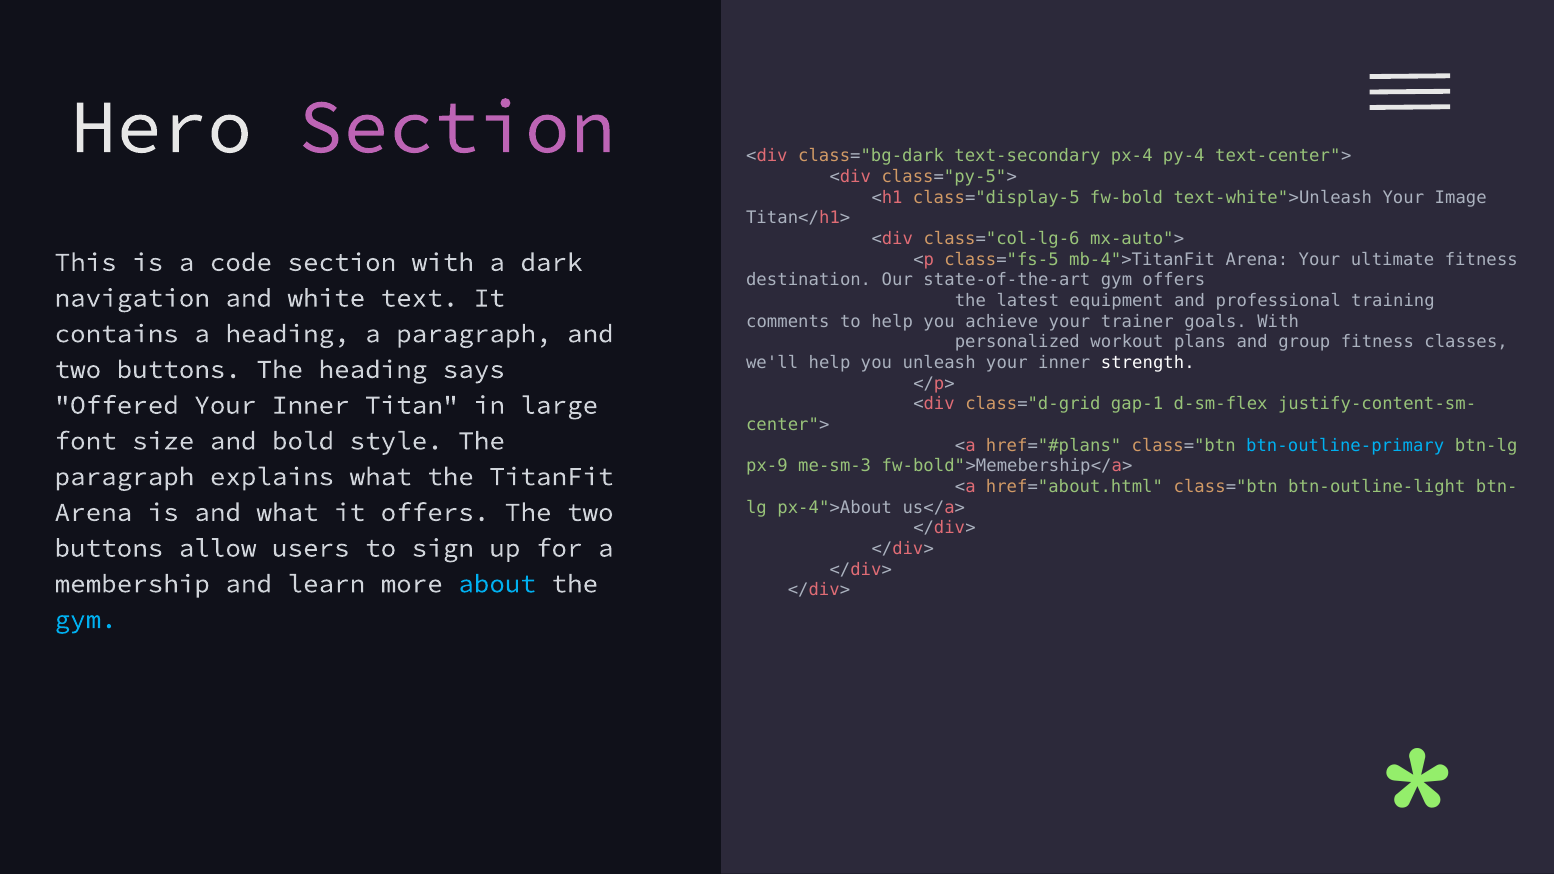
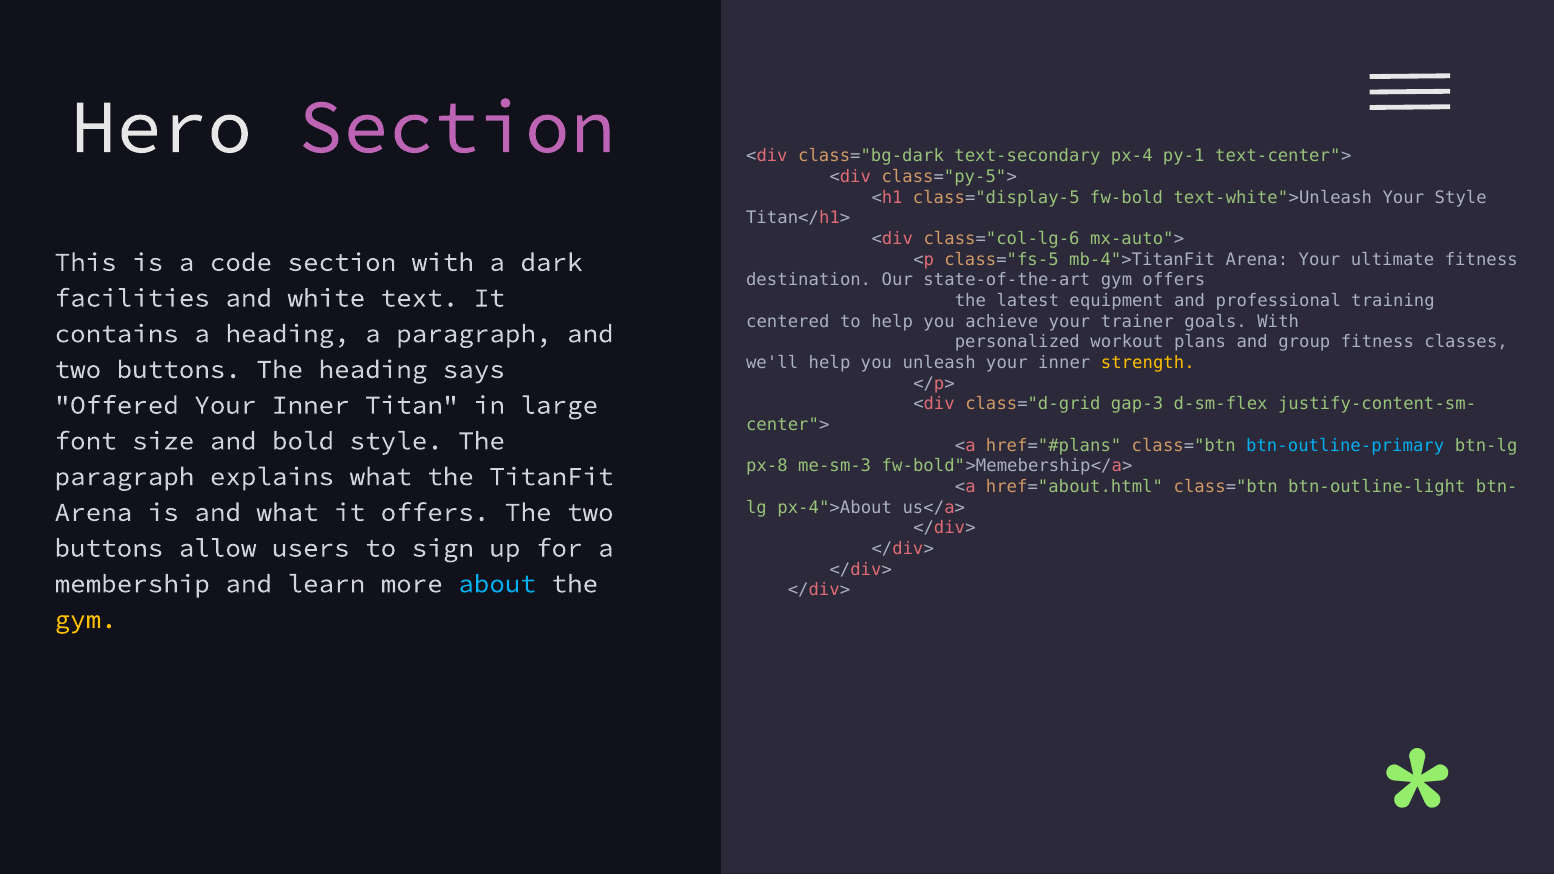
py-4: py-4 -> py-1
Your Image: Image -> Style
navigation: navigation -> facilities
comments: comments -> centered
strength colour: white -> yellow
gap-1: gap-1 -> gap-3
px-9: px-9 -> px-8
gym at (86, 620) colour: light blue -> yellow
